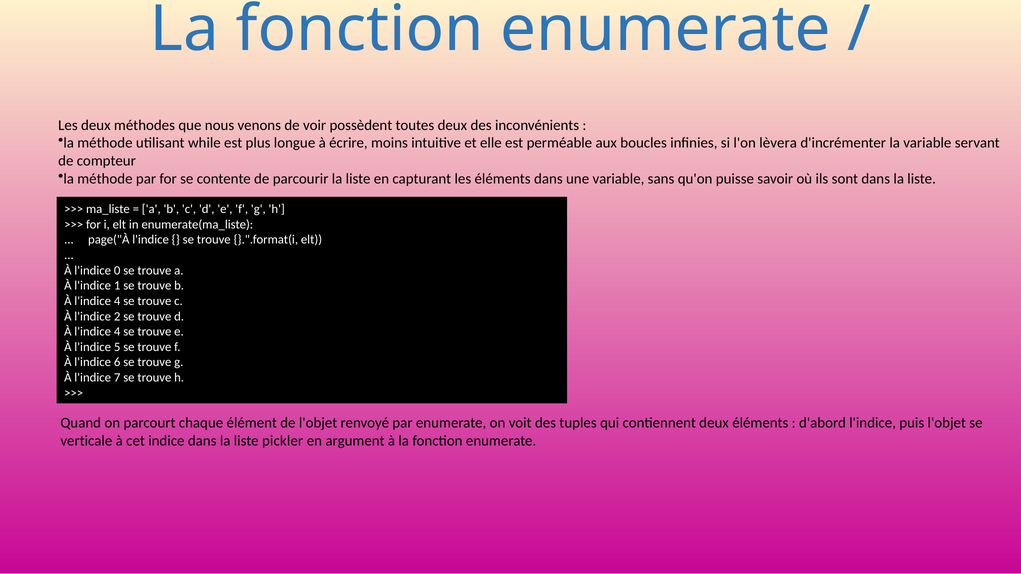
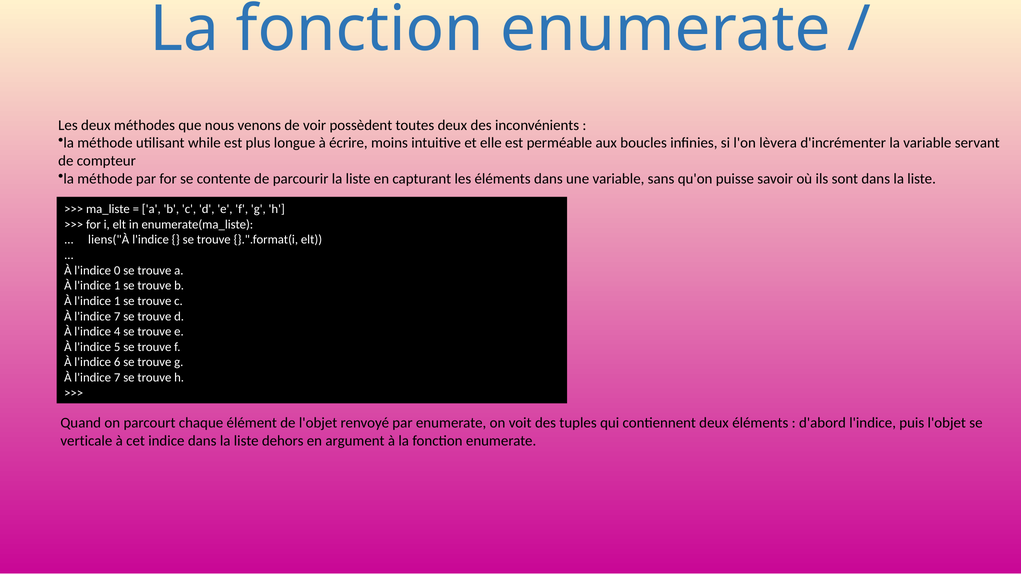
page("À: page("À -> liens("À
4 at (117, 301): 4 -> 1
2 at (117, 316): 2 -> 7
pickler: pickler -> dehors
